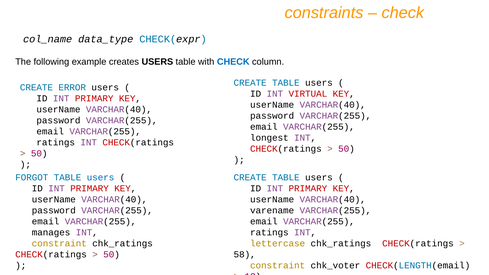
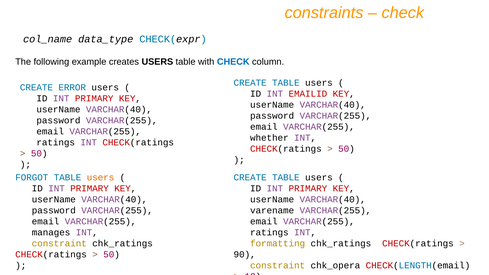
VIRTUAL: VIRTUAL -> EMAILID
longest: longest -> whether
users at (101, 178) colour: blue -> orange
lettercase: lettercase -> formatting
58: 58 -> 90
chk_voter: chk_voter -> chk_opera
